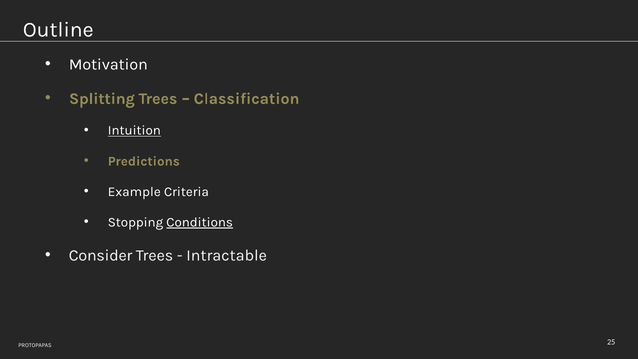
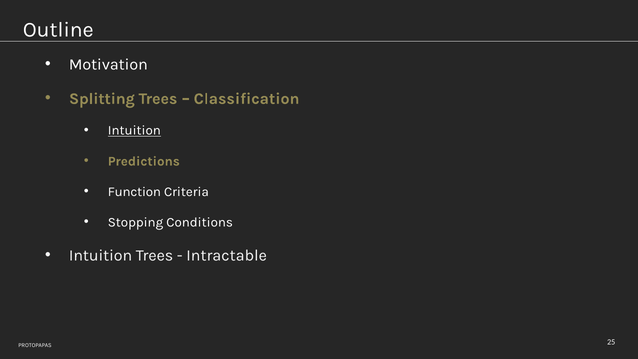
Example: Example -> Function
Conditions underline: present -> none
Consider at (101, 255): Consider -> Intuition
